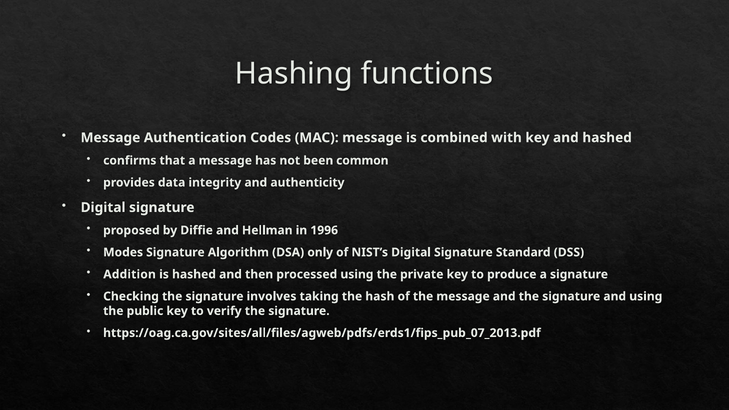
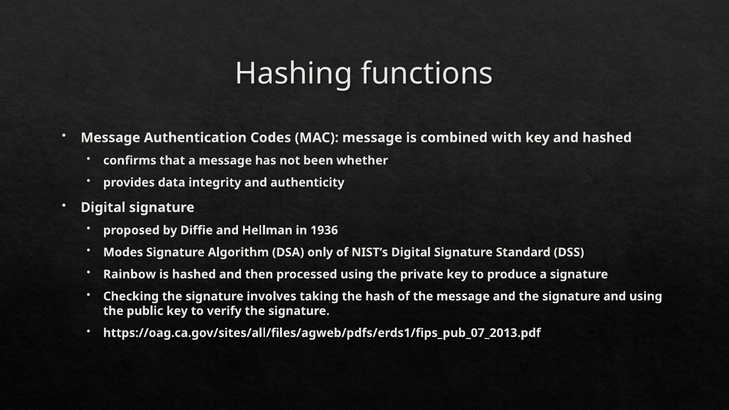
common: common -> whether
1996: 1996 -> 1936
Addition: Addition -> Rainbow
